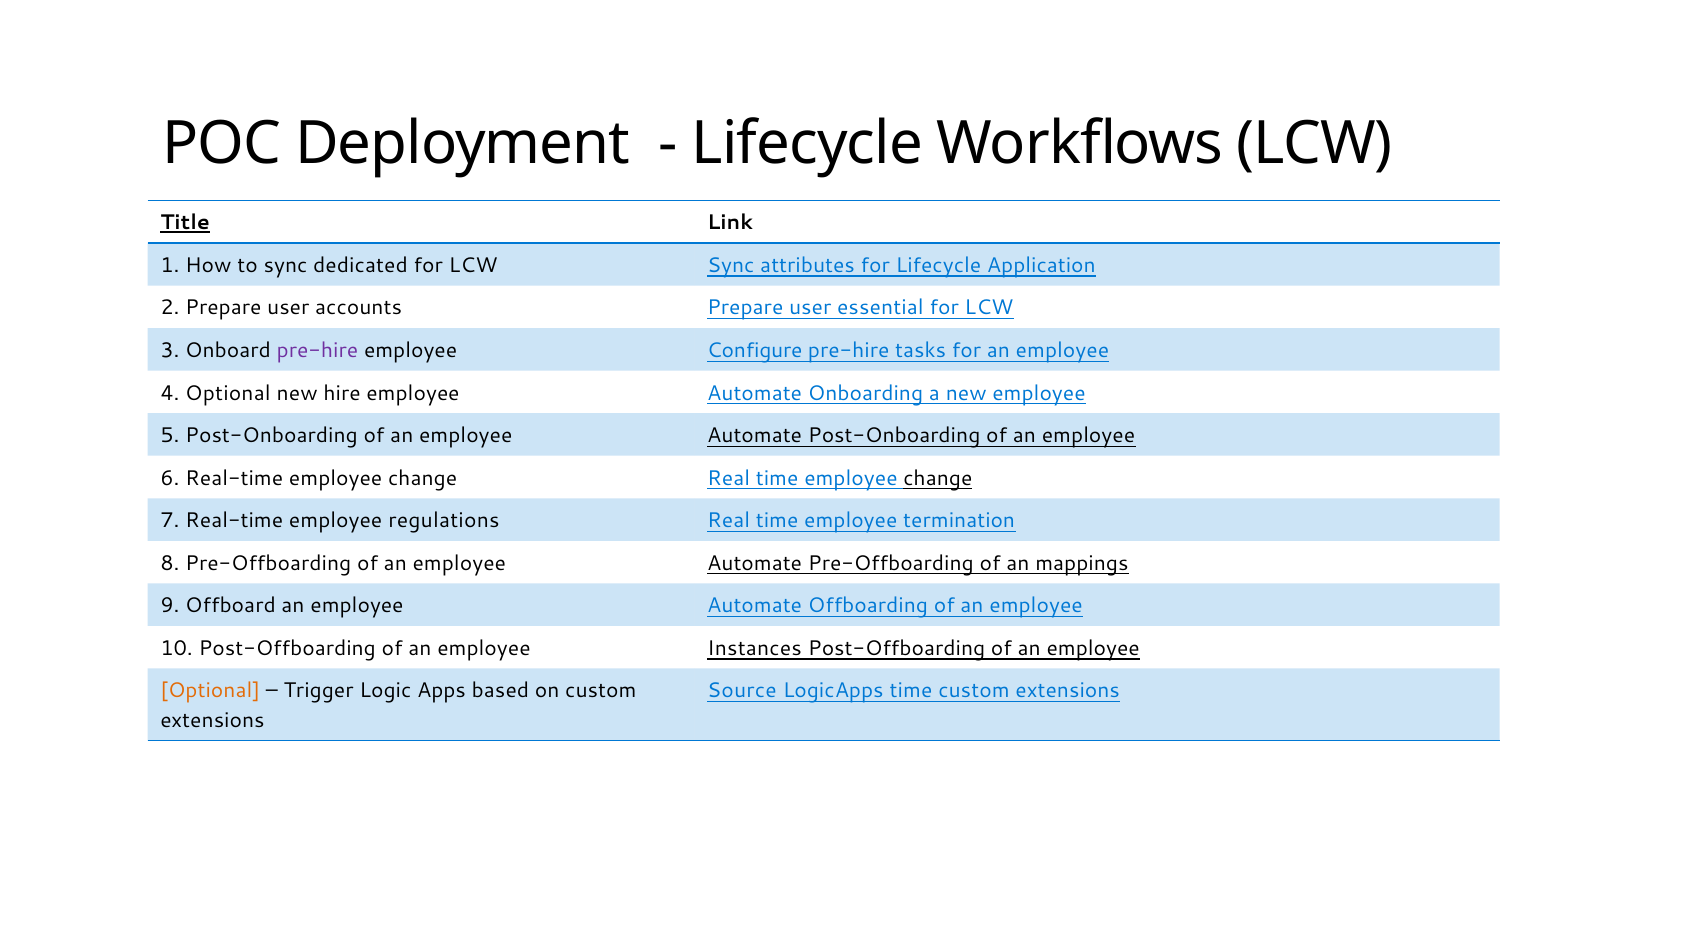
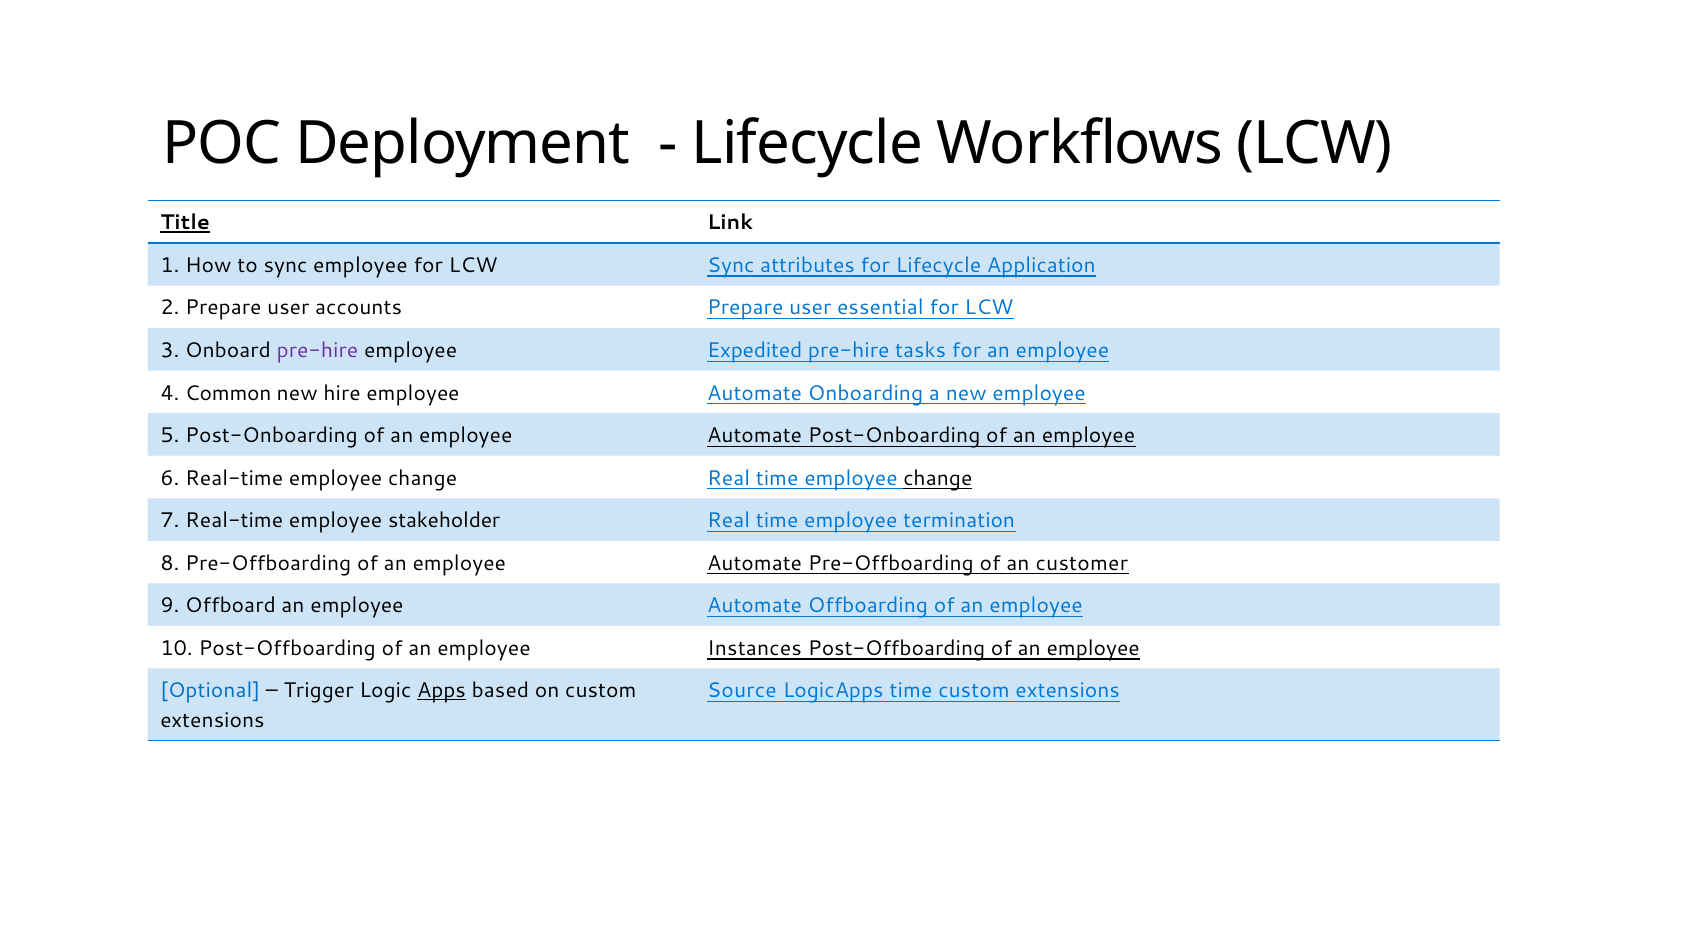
sync dedicated: dedicated -> employee
Configure: Configure -> Expedited
4 Optional: Optional -> Common
regulations: regulations -> stakeholder
mappings: mappings -> customer
Optional at (210, 691) colour: orange -> blue
Apps underline: none -> present
